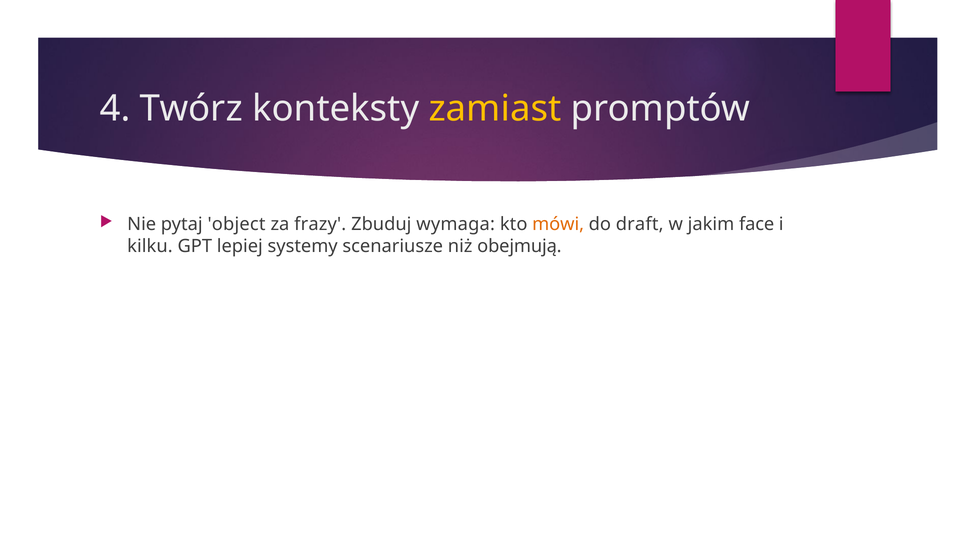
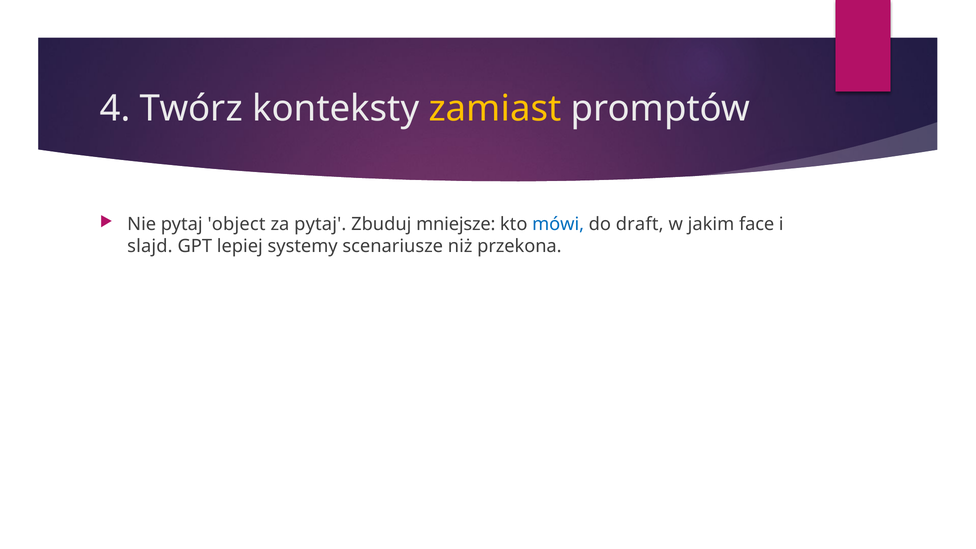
za frazy: frazy -> pytaj
wymaga: wymaga -> mniejsze
mówi colour: orange -> blue
kilku: kilku -> slajd
obejmują: obejmują -> przekona
